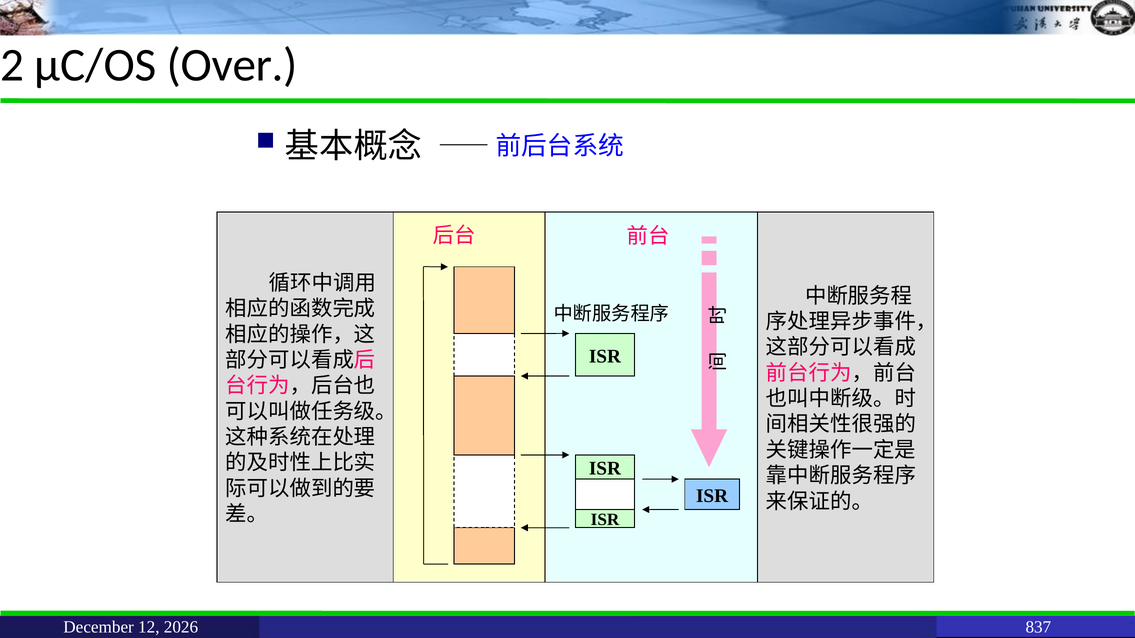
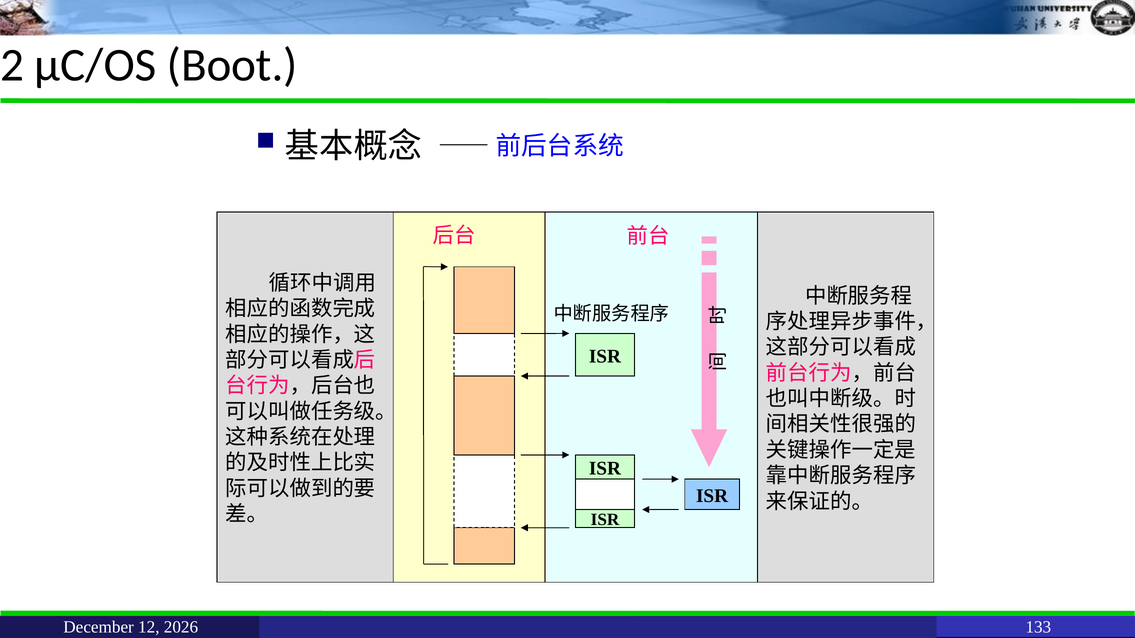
Over: Over -> Boot
837: 837 -> 133
